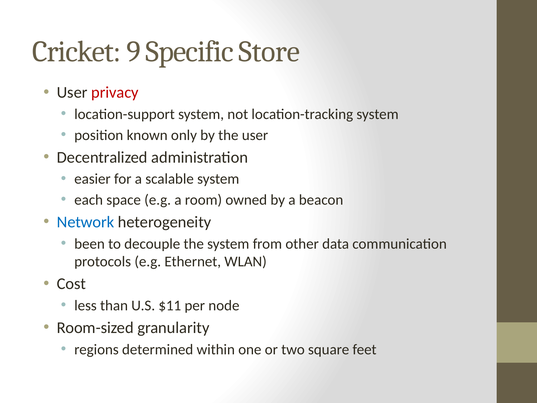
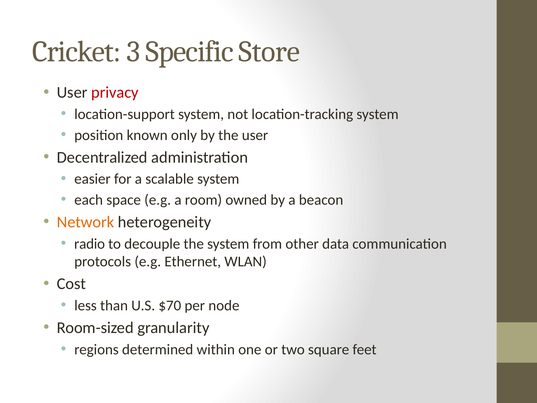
9: 9 -> 3
Network colour: blue -> orange
been: been -> radio
$11: $11 -> $70
